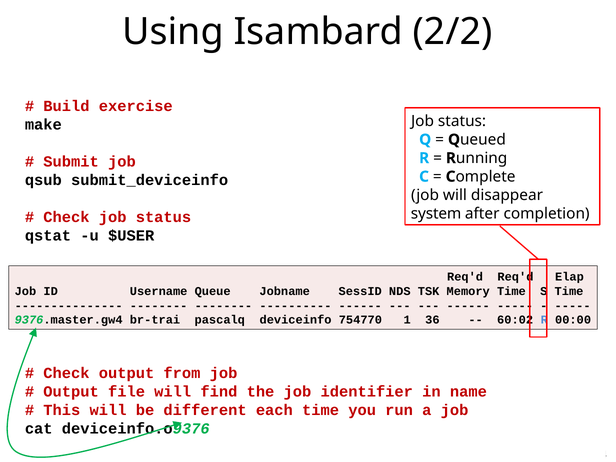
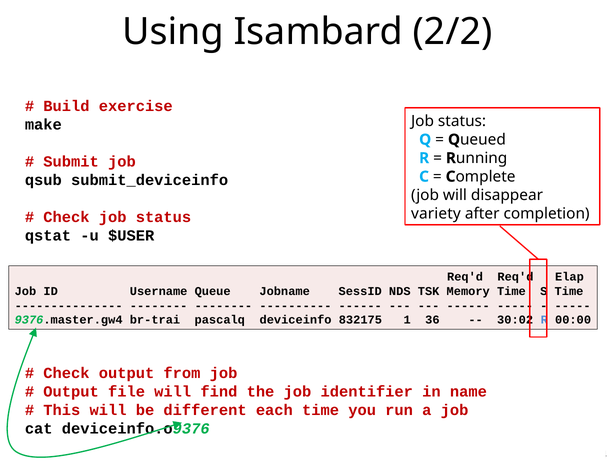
system: system -> variety
754770: 754770 -> 832175
60:02: 60:02 -> 30:02
